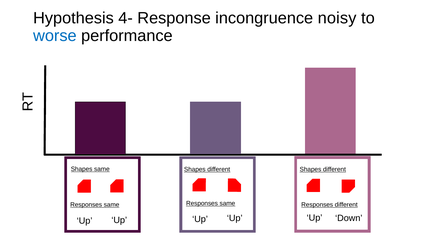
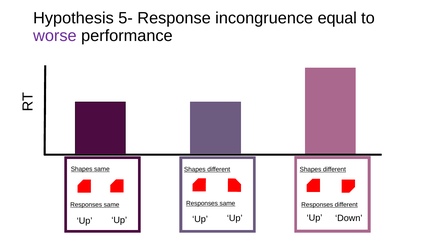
4-: 4- -> 5-
noisy: noisy -> equal
worse colour: blue -> purple
